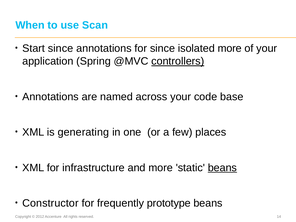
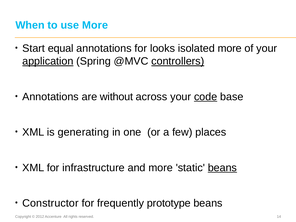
use Scan: Scan -> More
Start since: since -> equal
for since: since -> looks
application underline: none -> present
named: named -> without
code underline: none -> present
